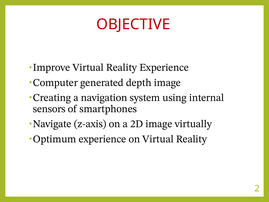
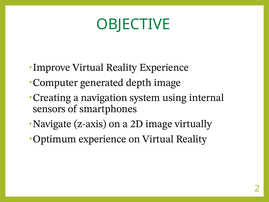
OBJECTIVE colour: red -> green
